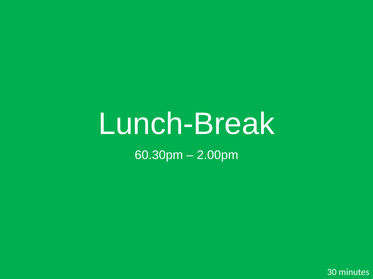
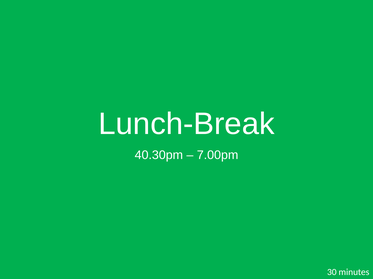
60.30pm: 60.30pm -> 40.30pm
2.00pm: 2.00pm -> 7.00pm
